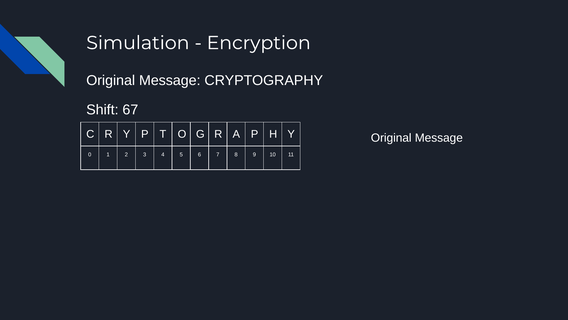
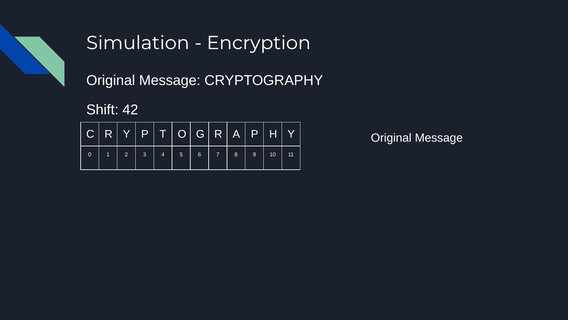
67: 67 -> 42
